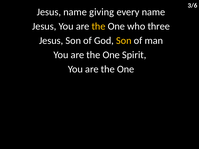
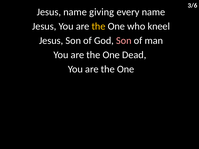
three: three -> kneel
Son at (124, 41) colour: yellow -> pink
Spirit: Spirit -> Dead
